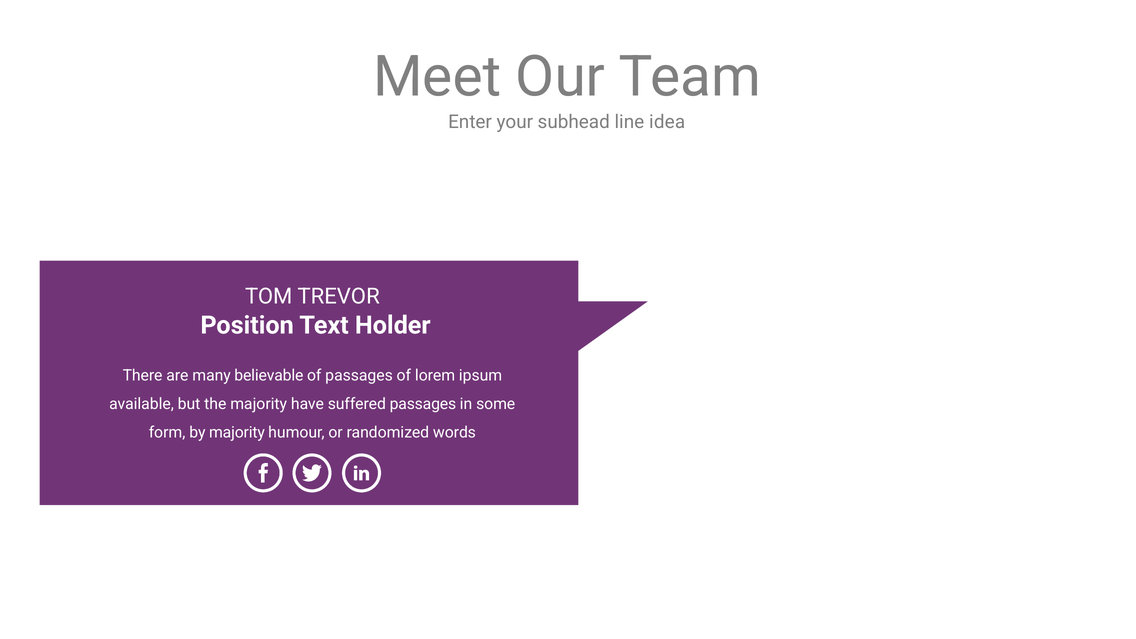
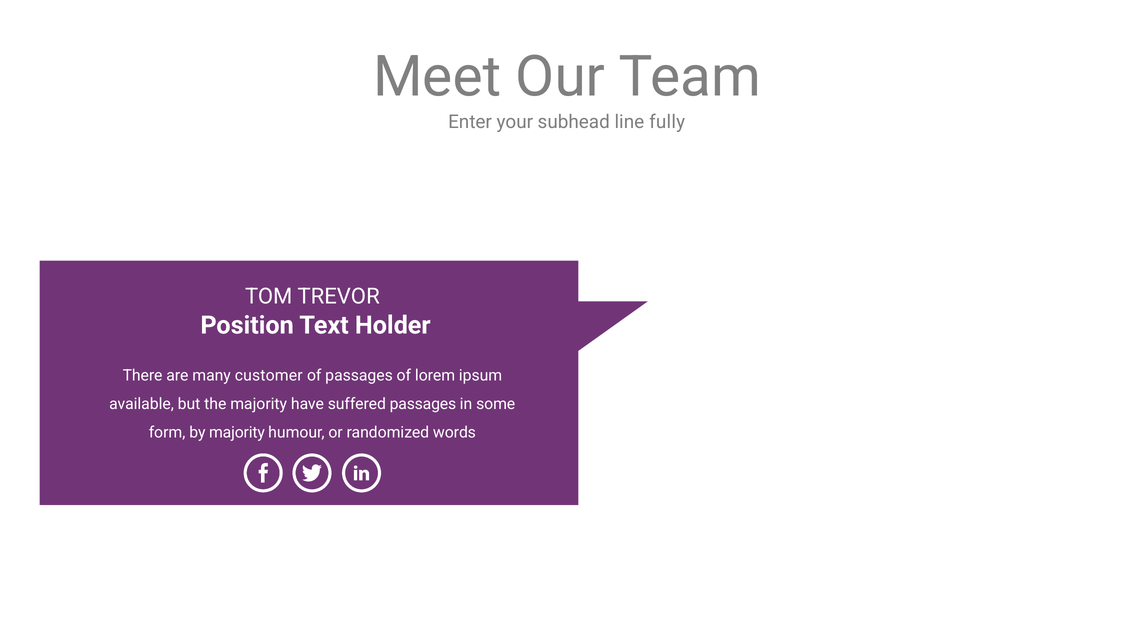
idea: idea -> fully
believable: believable -> customer
